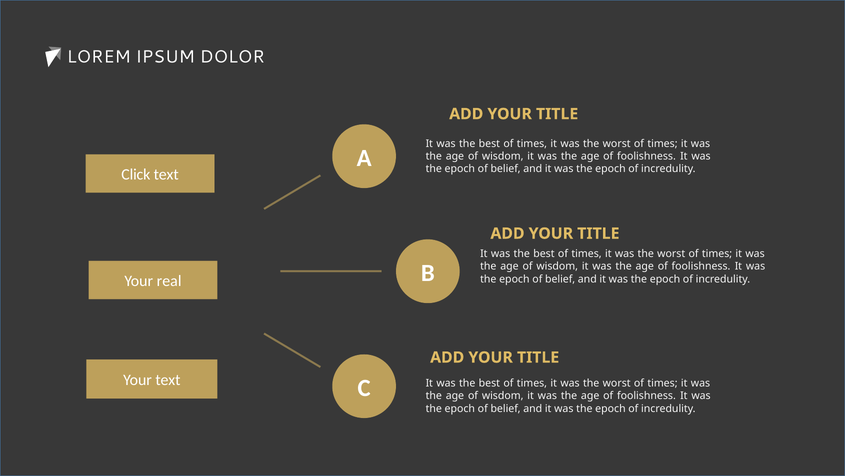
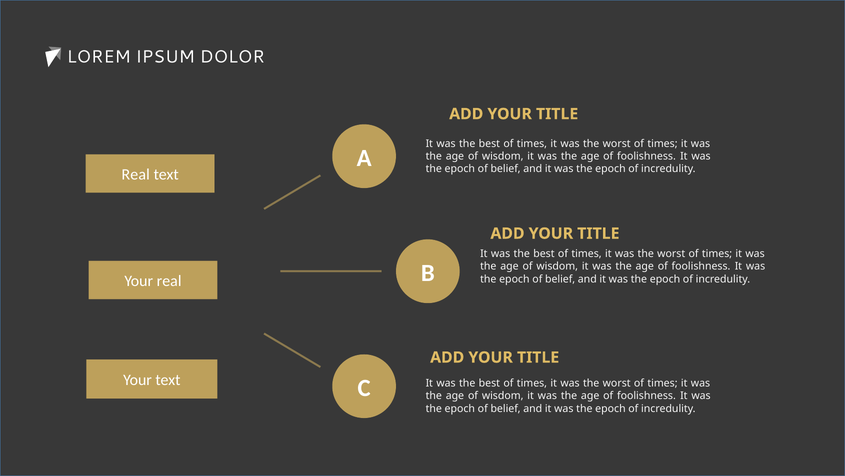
Click at (136, 174): Click -> Real
